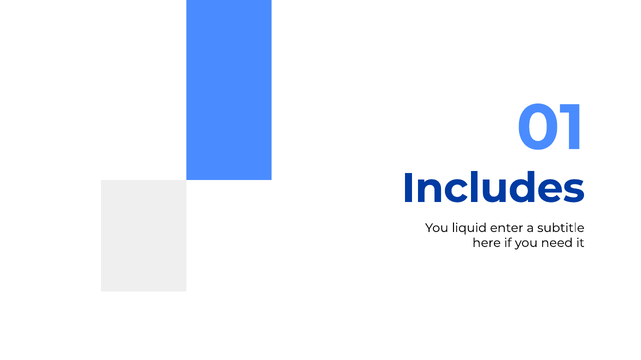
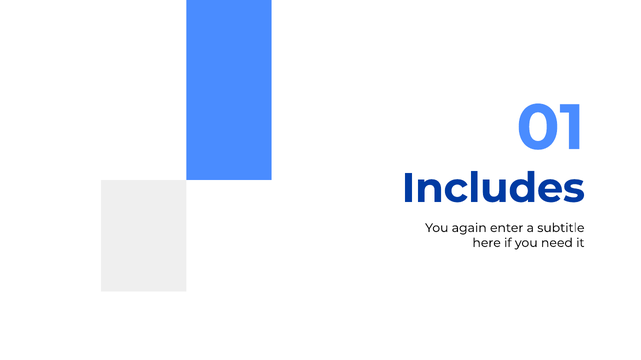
liquid: liquid -> again
